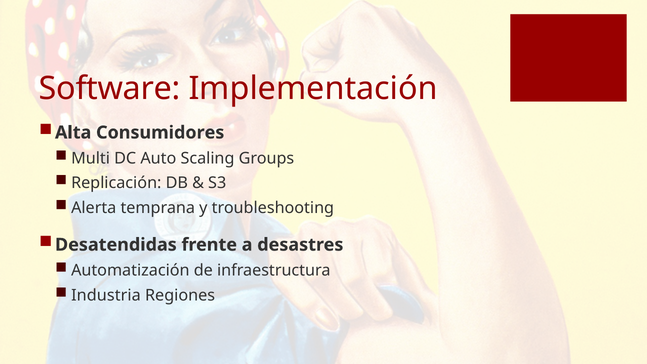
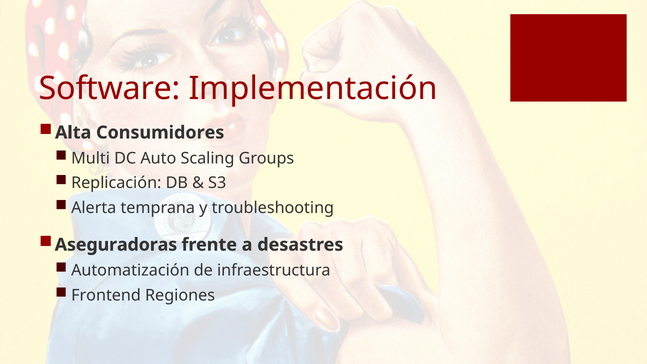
Desatendidas: Desatendidas -> Aseguradoras
Industria: Industria -> Frontend
